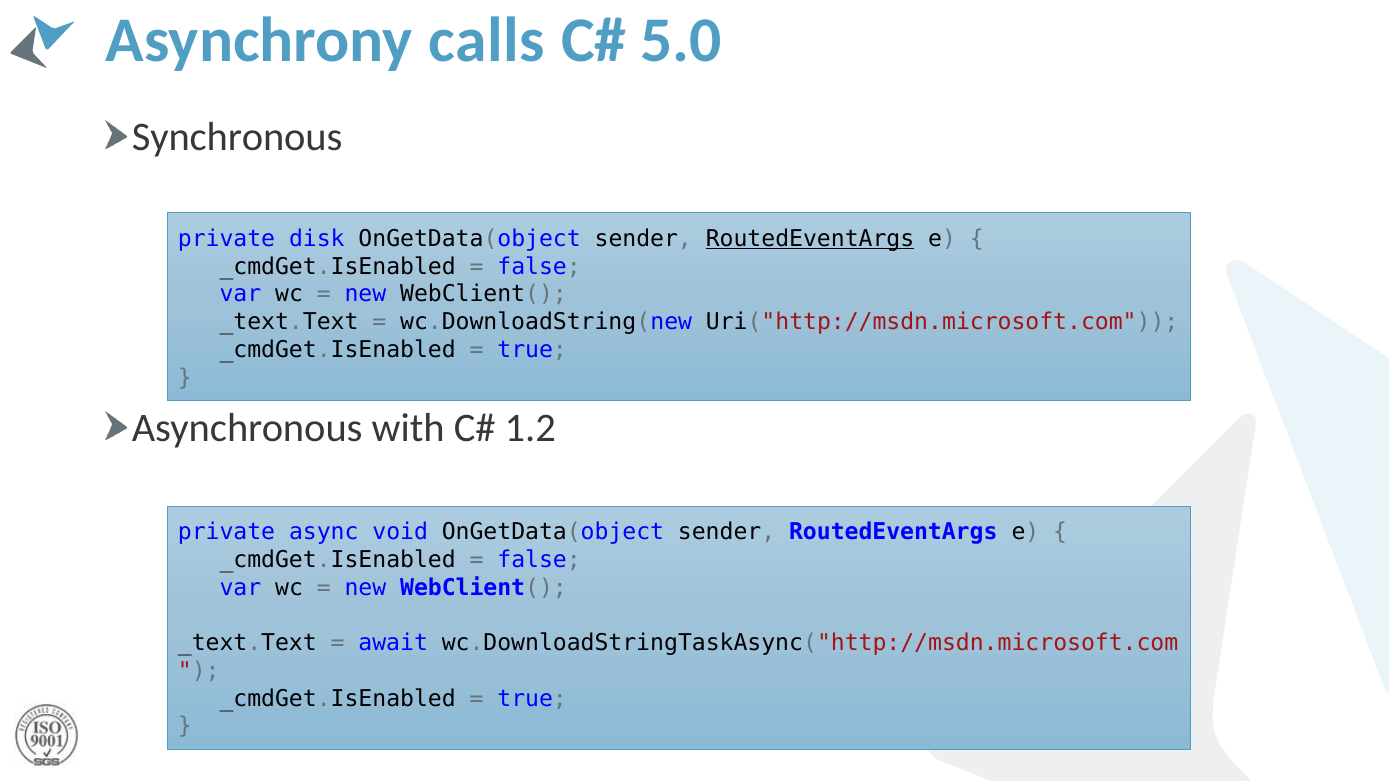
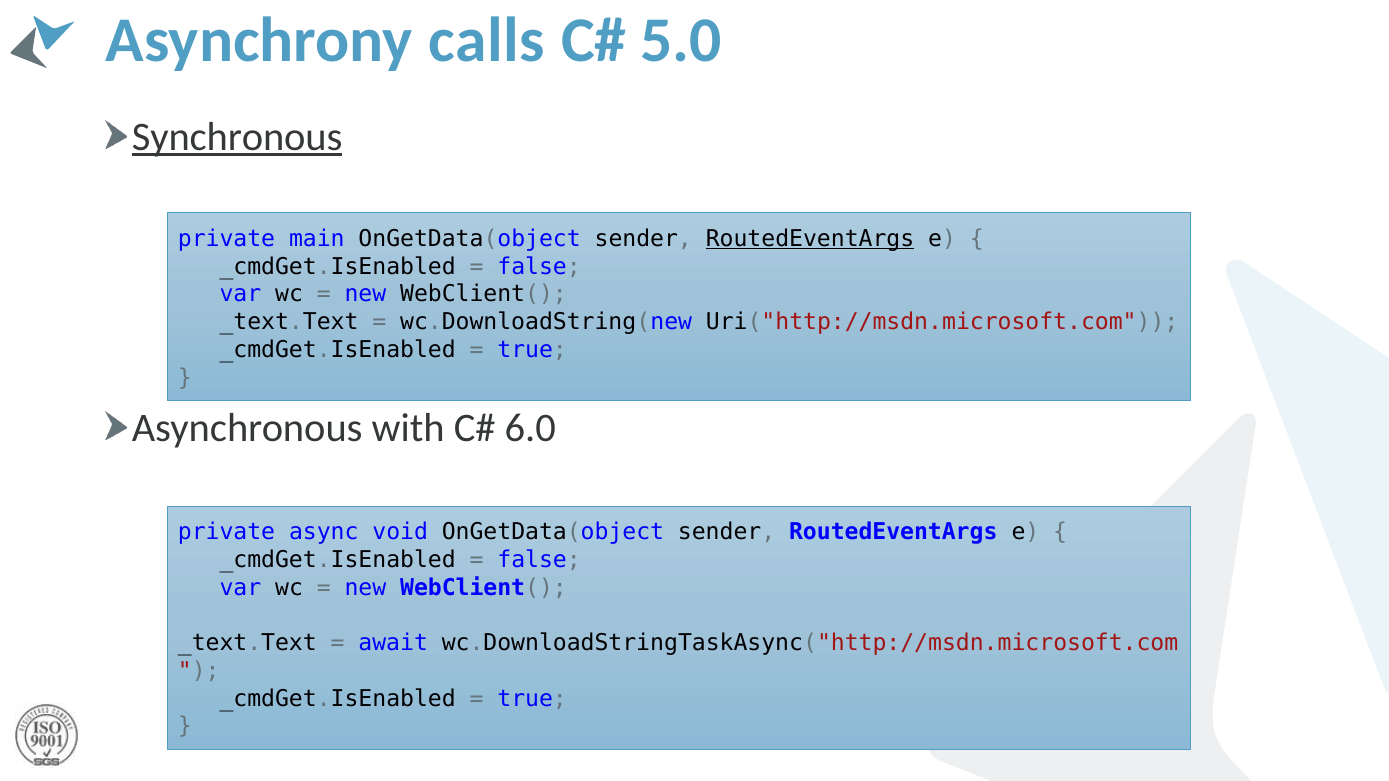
Synchronous underline: none -> present
disk: disk -> main
1.2: 1.2 -> 6.0
